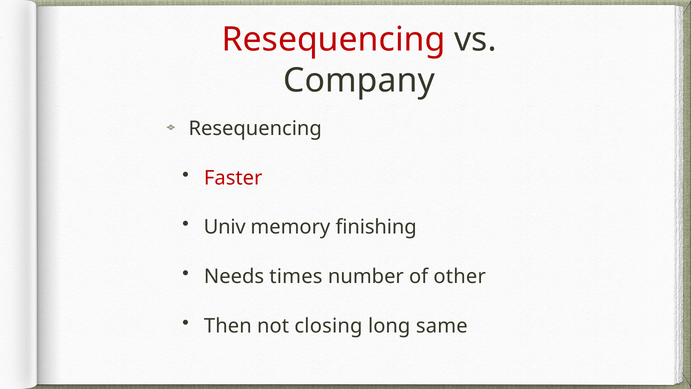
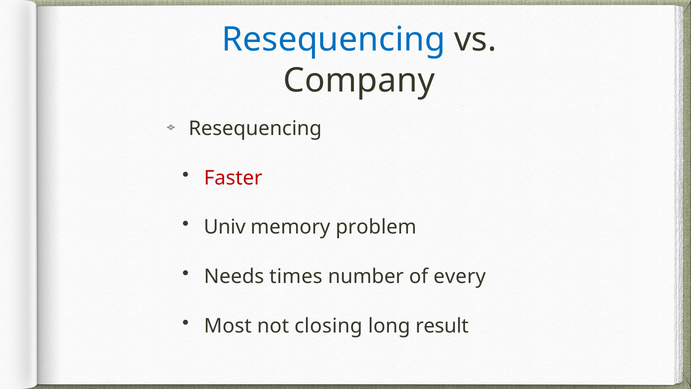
Resequencing at (334, 40) colour: red -> blue
finishing: finishing -> problem
other: other -> every
Then: Then -> Most
same: same -> result
